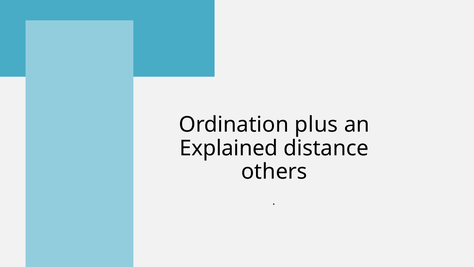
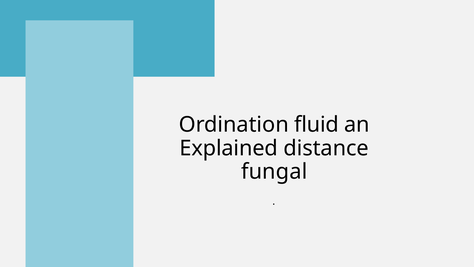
plus: plus -> fluid
others: others -> fungal
